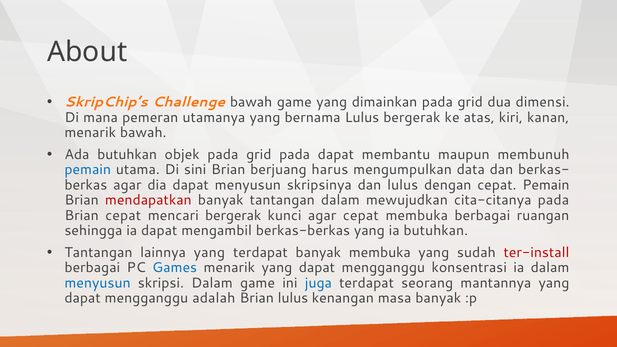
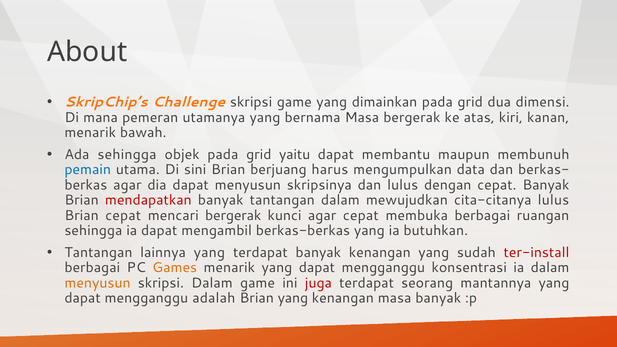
Challenge bawah: bawah -> skripsi
bernama Lulus: Lulus -> Masa
Ada butuhkan: butuhkan -> sehingga
grid pada: pada -> yaitu
cepat Pemain: Pemain -> Banyak
cita-citanya pada: pada -> lulus
banyak membuka: membuka -> kenangan
Games colour: blue -> orange
menyusun at (98, 283) colour: blue -> orange
juga colour: blue -> red
Brian lulus: lulus -> yang
